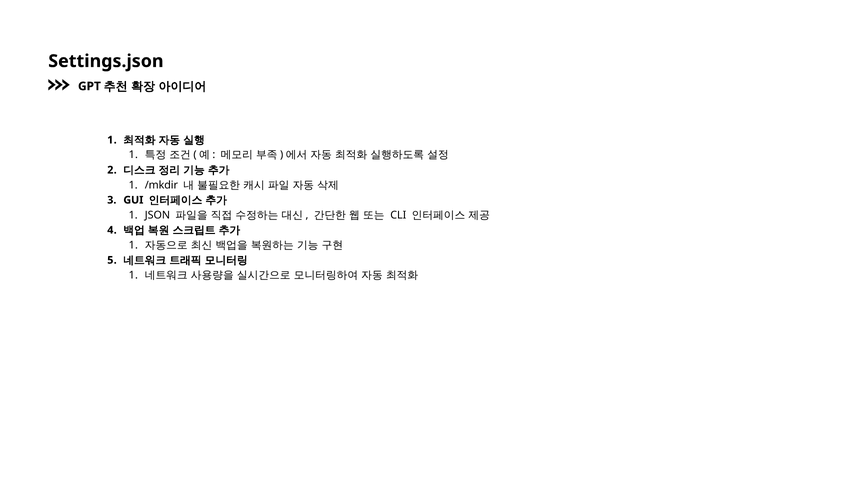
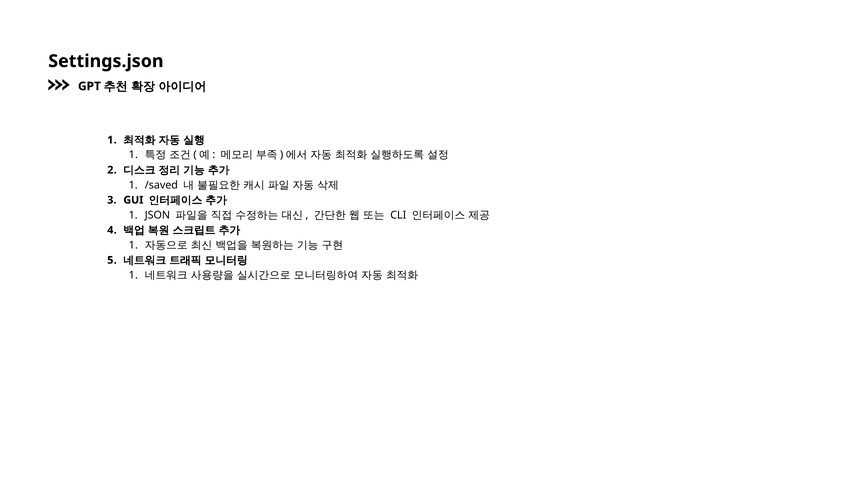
/mkdir: /mkdir -> /saved
